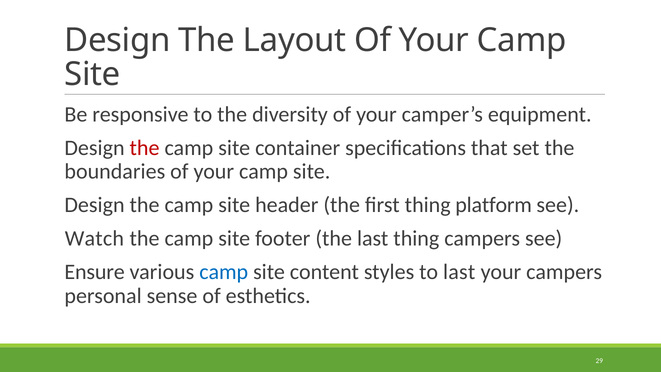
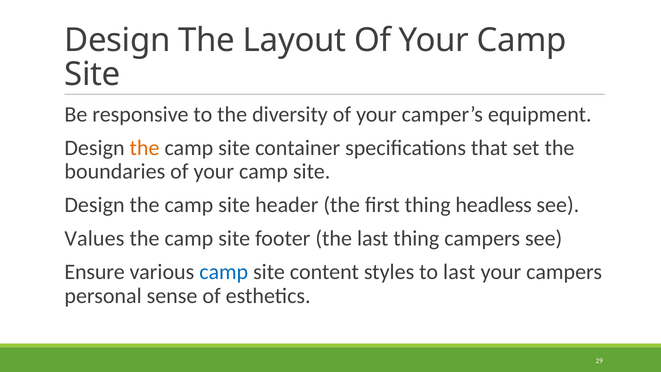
the at (145, 148) colour: red -> orange
platform: platform -> headless
Watch: Watch -> Values
